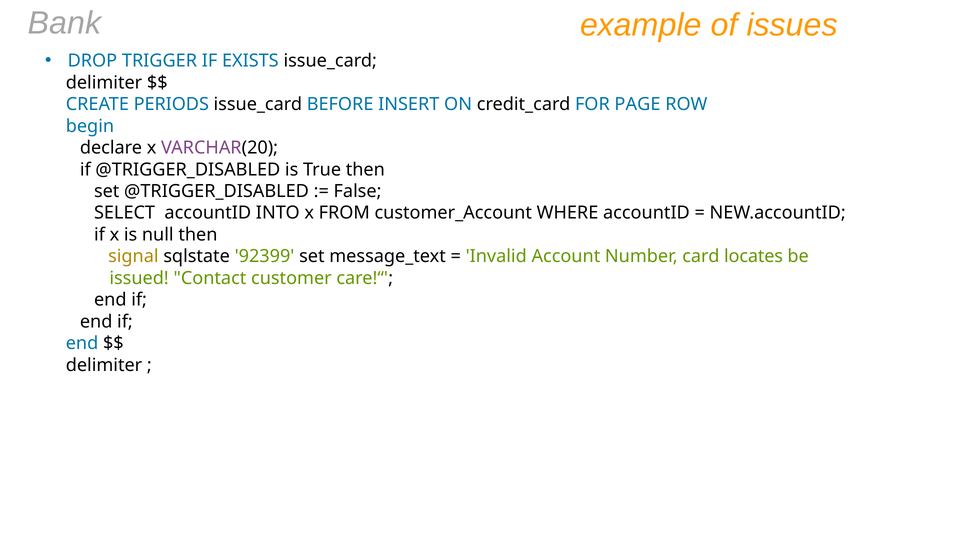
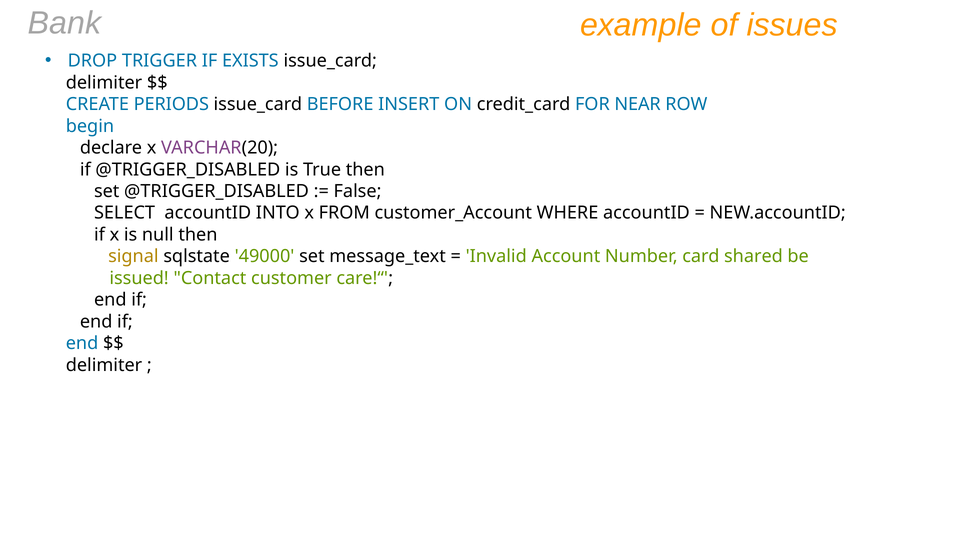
PAGE: PAGE -> NEAR
92399: 92399 -> 49000
locates: locates -> shared
